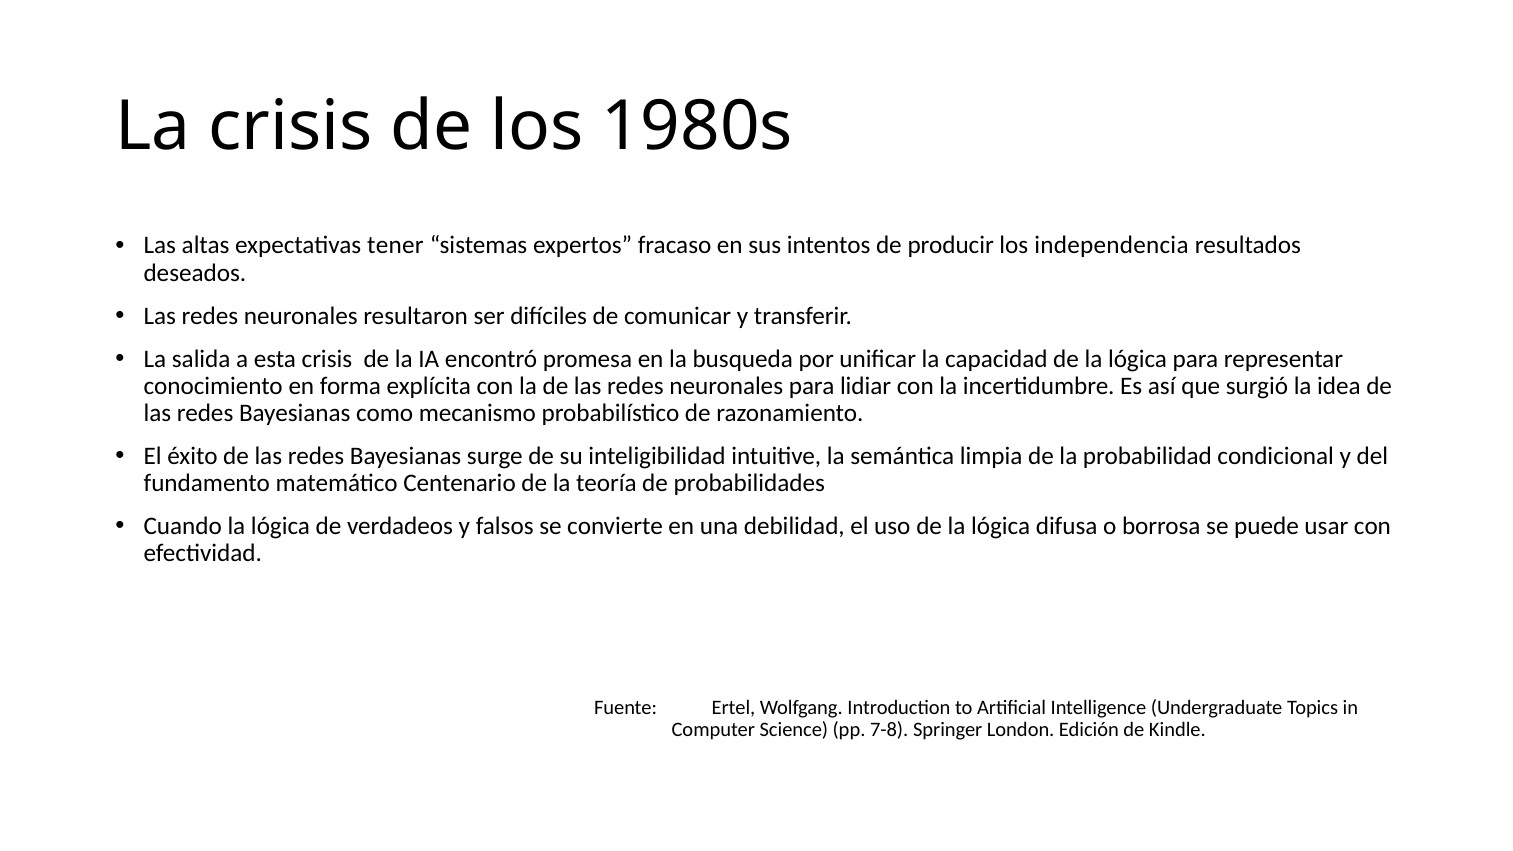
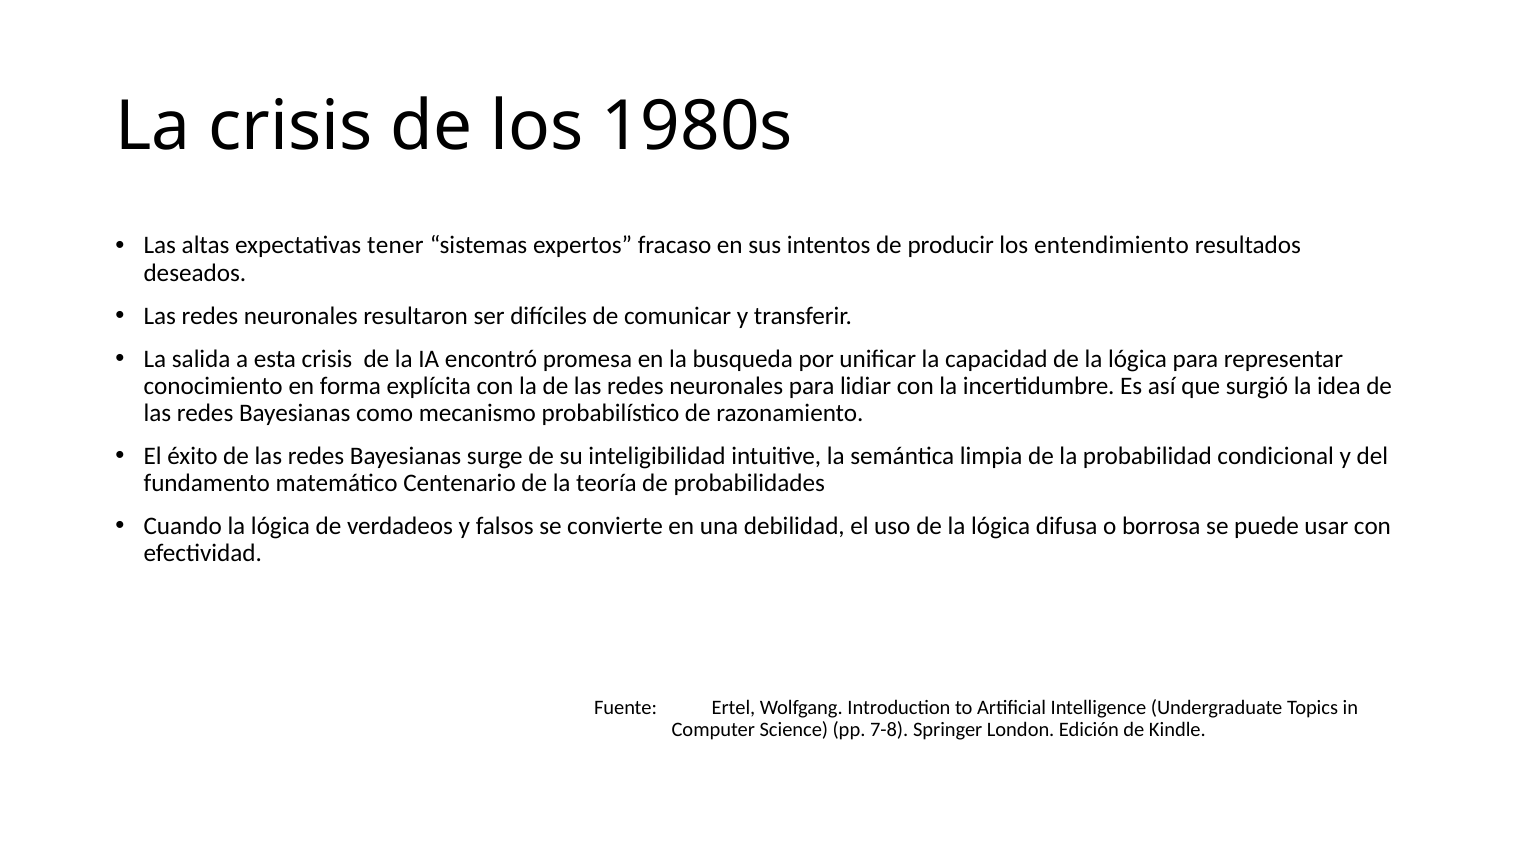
independencia: independencia -> entendimiento
